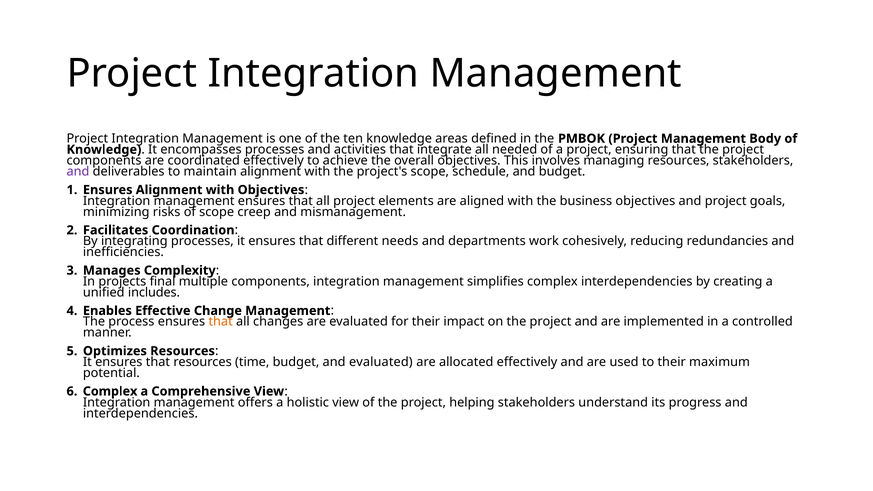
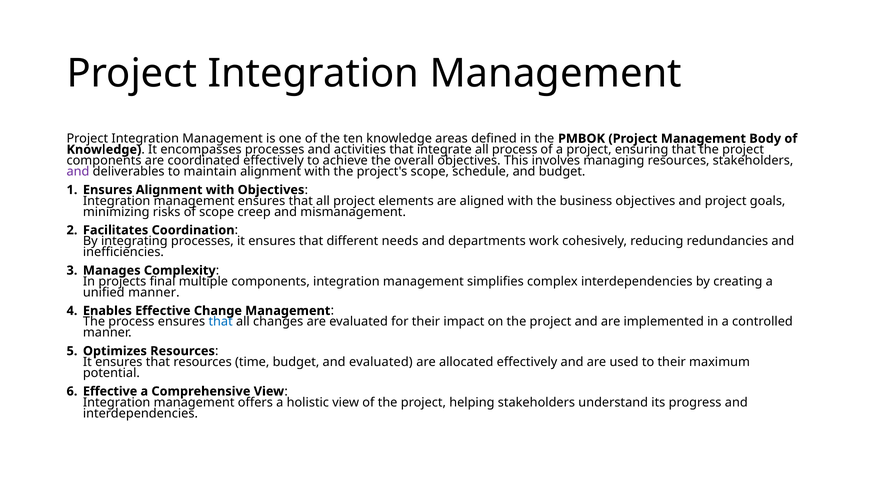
all needed: needed -> process
unified includes: includes -> manner
that at (221, 322) colour: orange -> blue
Complex at (110, 391): Complex -> Effective
